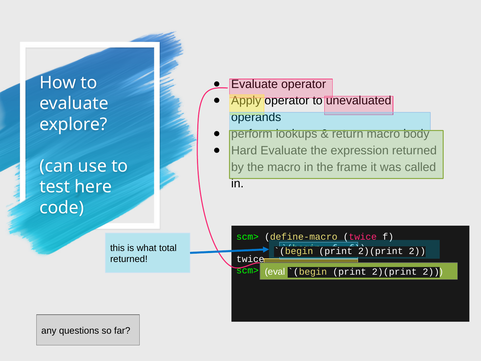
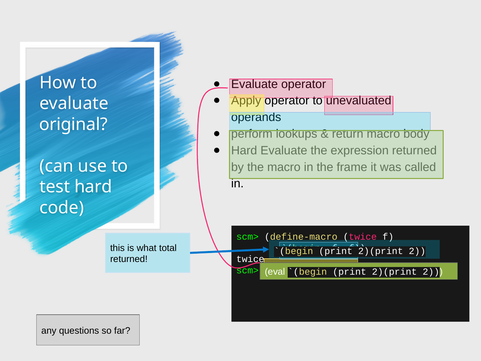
explore: explore -> original
test here: here -> hard
